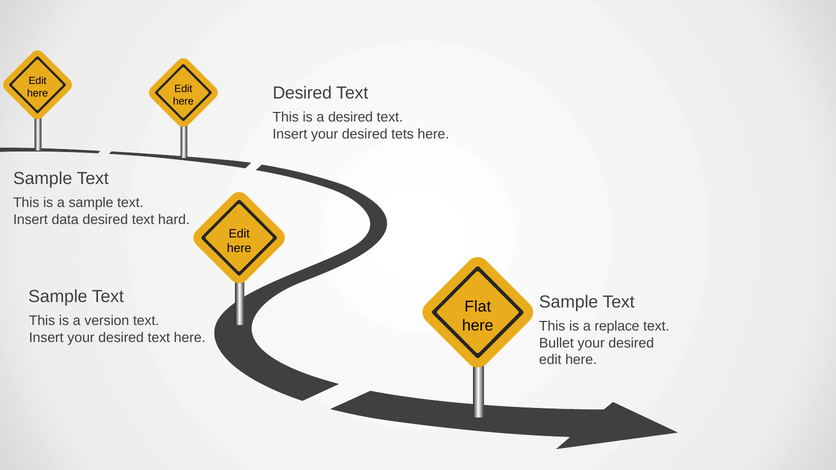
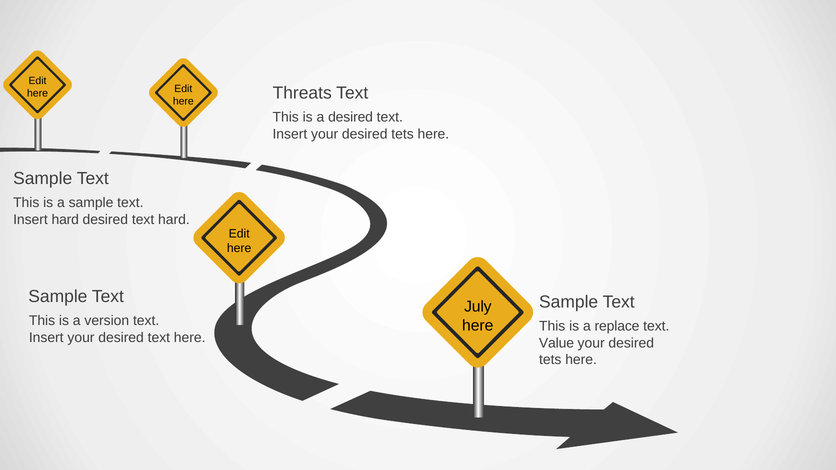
Desired at (302, 93): Desired -> Threats
Insert data: data -> hard
Flat: Flat -> July
Bullet: Bullet -> Value
edit at (550, 360): edit -> tets
